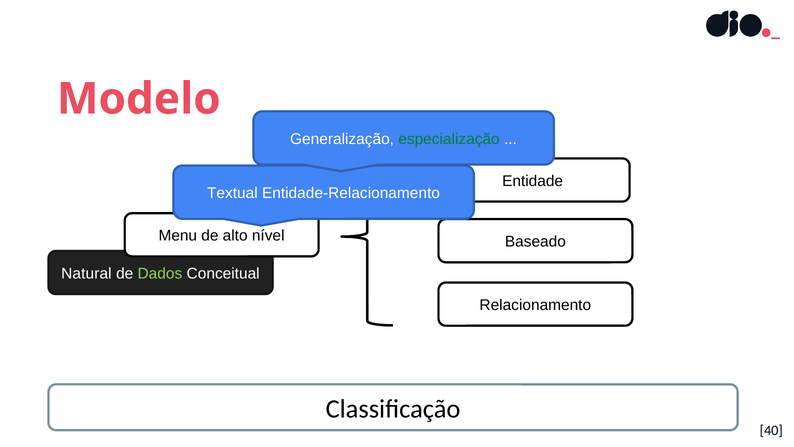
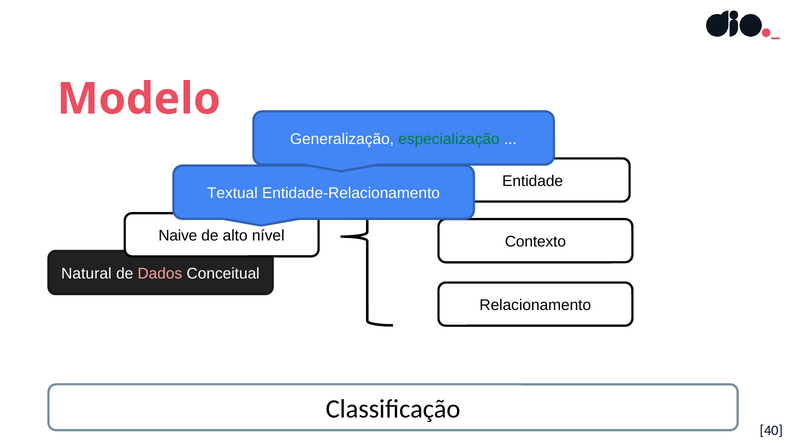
Menu: Menu -> Naive
Baseado: Baseado -> Contexto
Dados colour: light green -> pink
